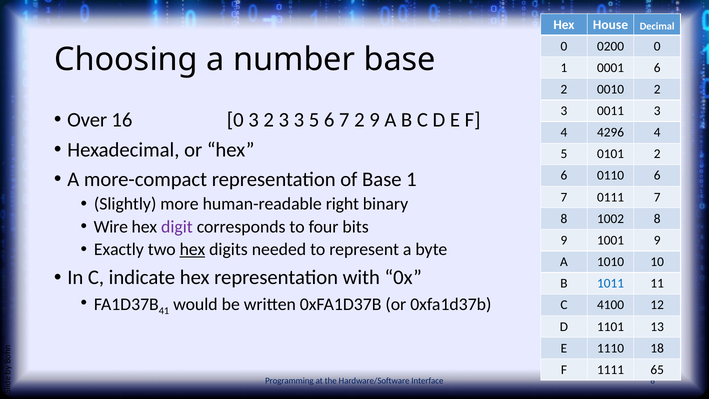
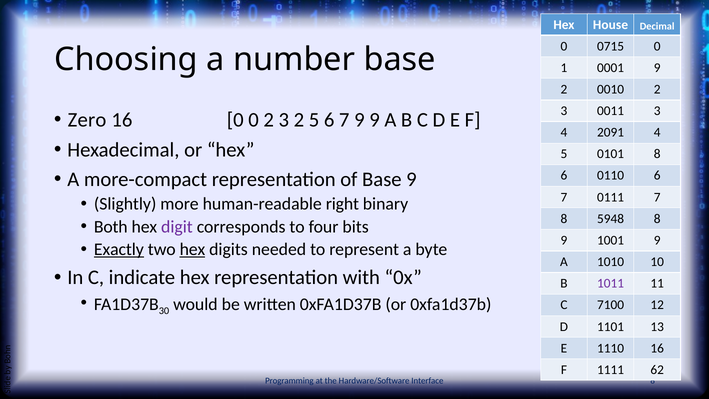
0200: 0200 -> 0715
0001 6: 6 -> 9
Over: Over -> Zero
0 3: 3 -> 0
3 3: 3 -> 2
7 2: 2 -> 9
4296: 4296 -> 2091
0101 2: 2 -> 8
Base 1: 1 -> 9
1002: 1002 -> 5948
Wire: Wire -> Both
Exactly underline: none -> present
1011 colour: blue -> purple
41: 41 -> 30
4100: 4100 -> 7100
1110 18: 18 -> 16
65: 65 -> 62
